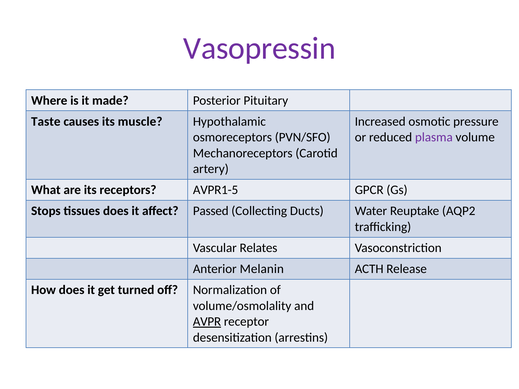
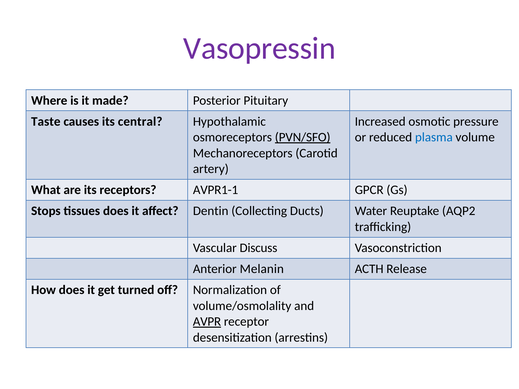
muscle: muscle -> central
PVN/SFO underline: none -> present
plasma colour: purple -> blue
AVPR1-5: AVPR1-5 -> AVPR1-1
Passed: Passed -> Dentin
Relates: Relates -> Discuss
